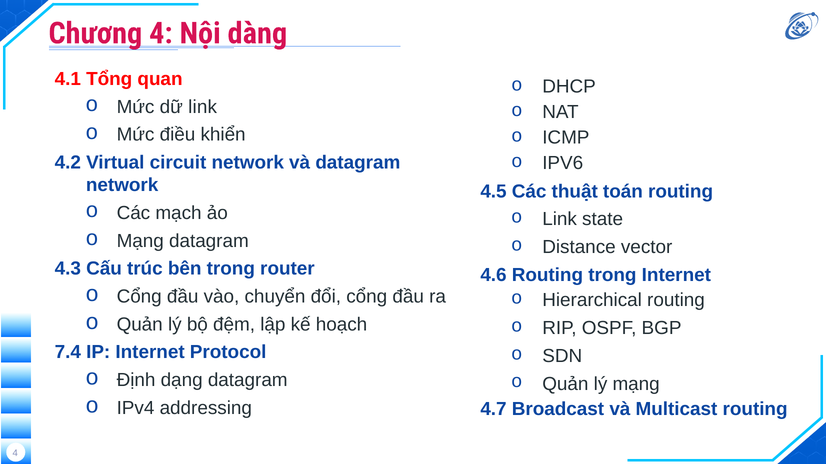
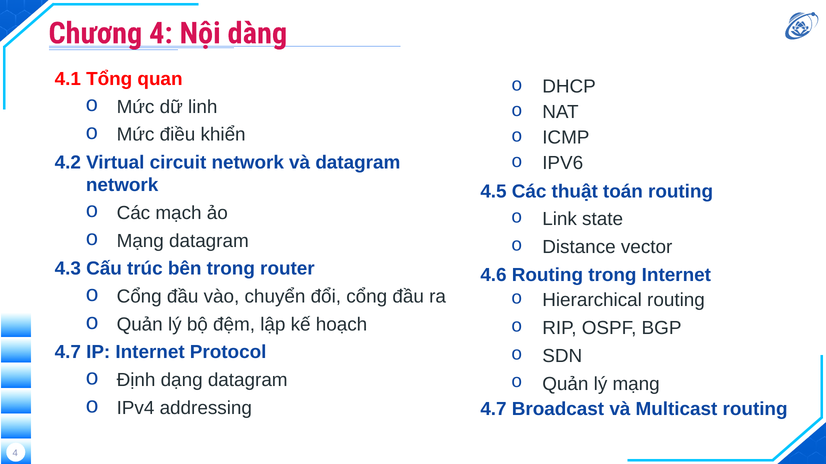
dữ link: link -> linh
7.4 at (68, 353): 7.4 -> 4.7
